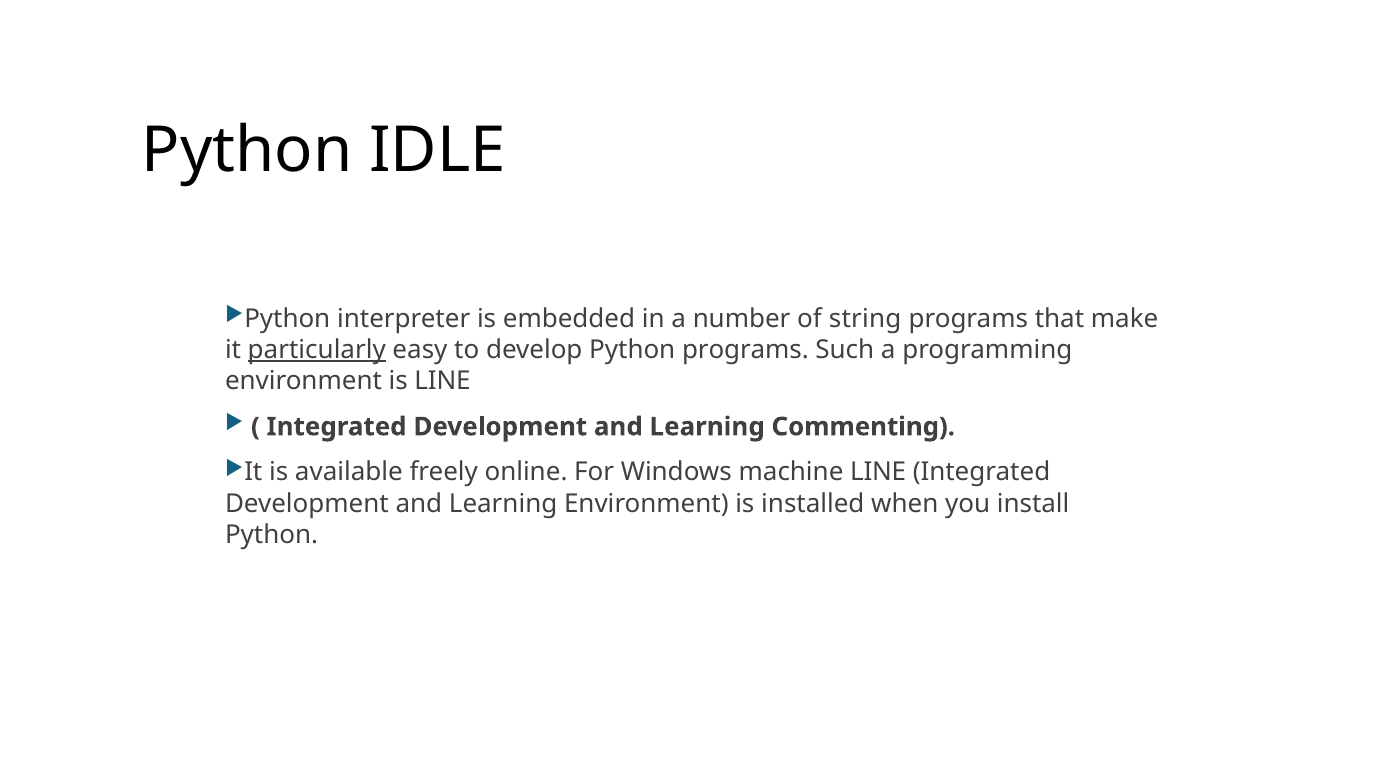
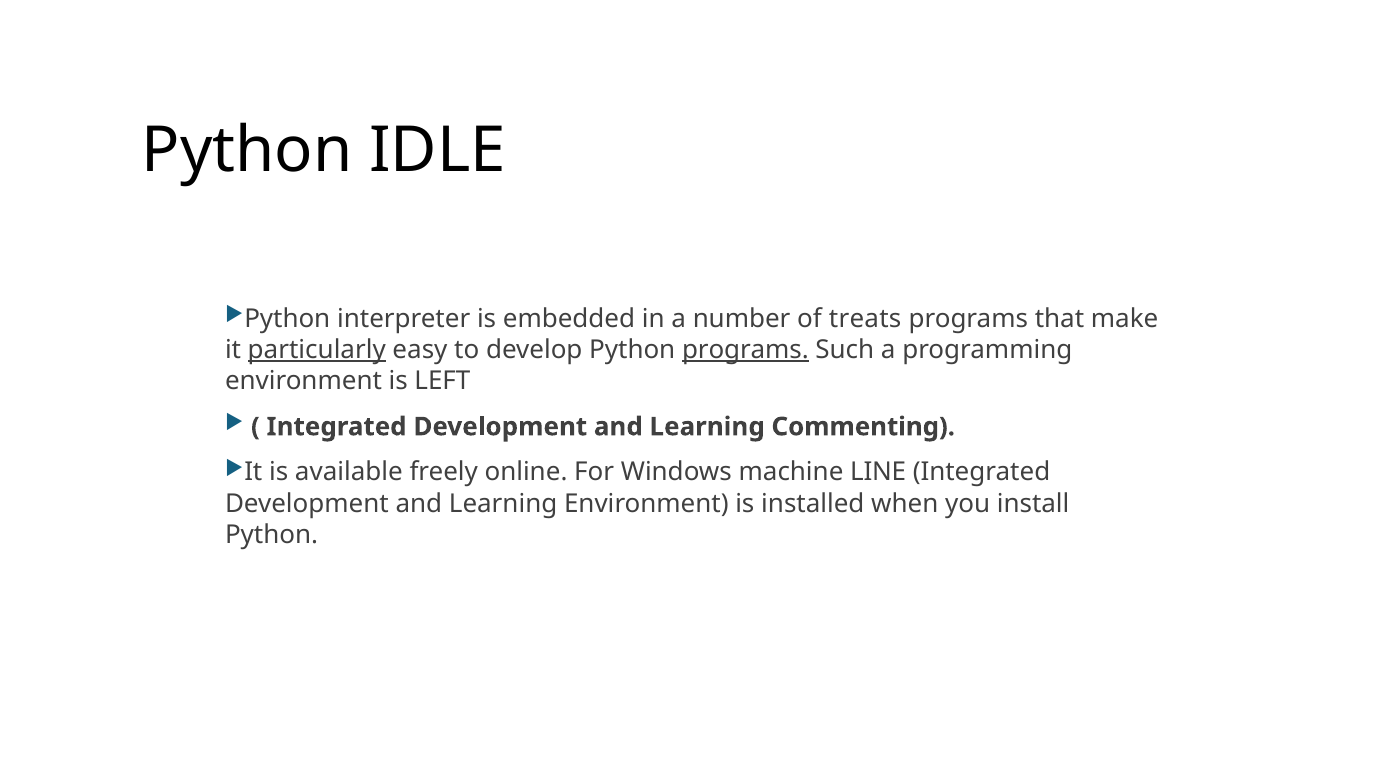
string: string -> treats
programs at (745, 350) underline: none -> present
is LINE: LINE -> LEFT
